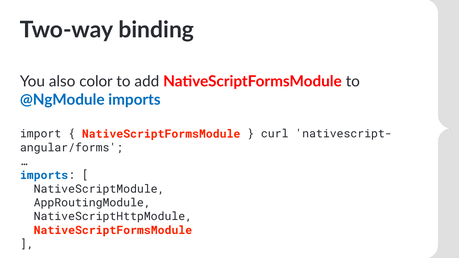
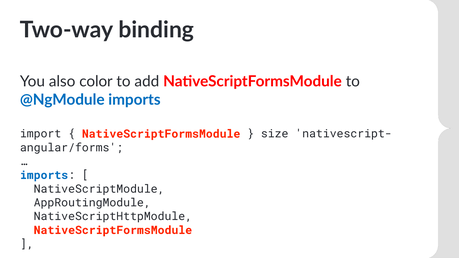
curl: curl -> size
